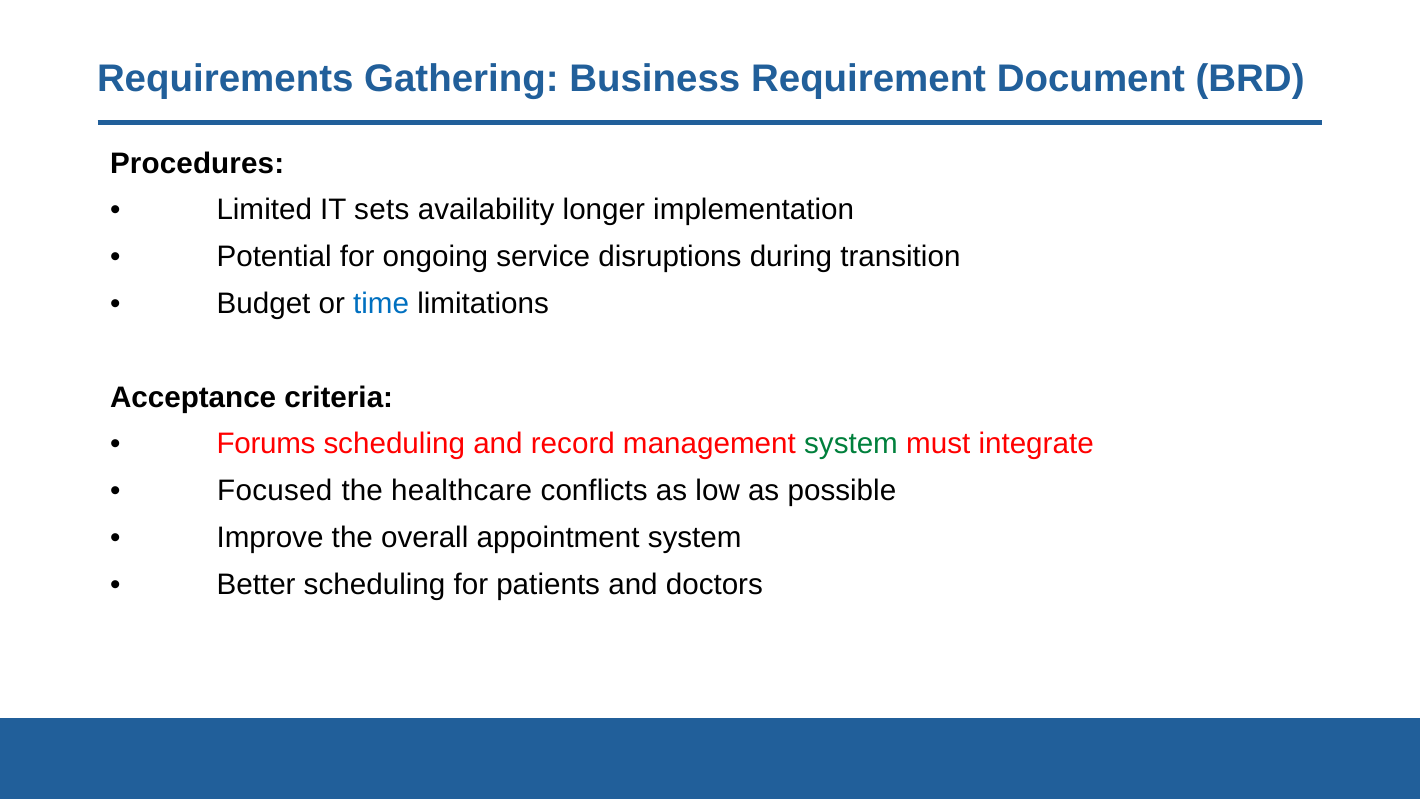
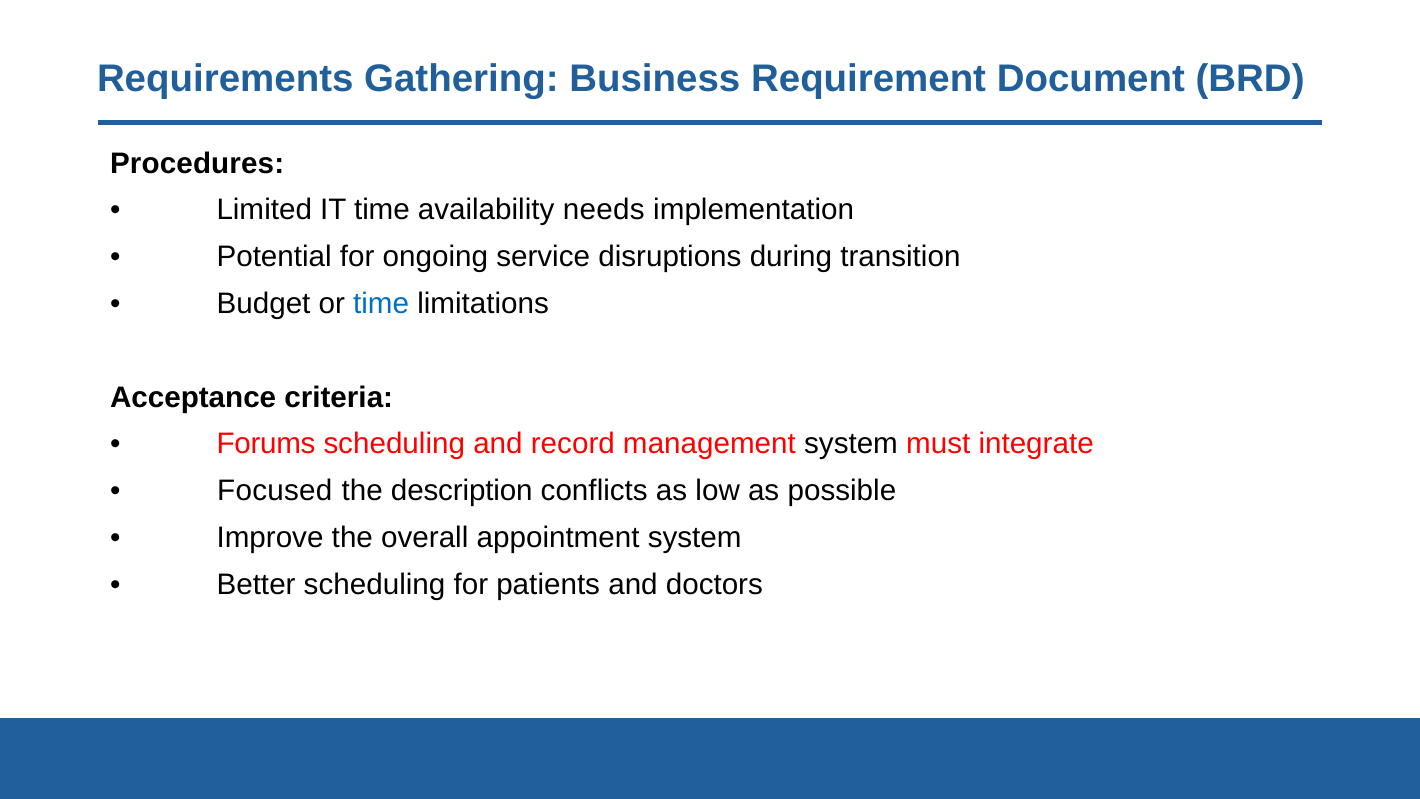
IT sets: sets -> time
longer: longer -> needs
system at (851, 444) colour: green -> black
healthcare: healthcare -> description
